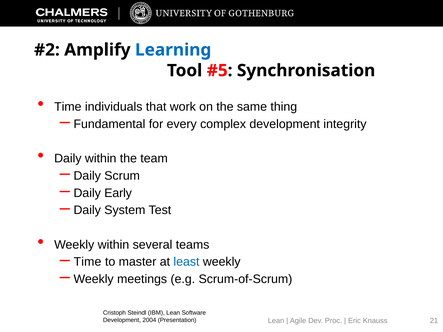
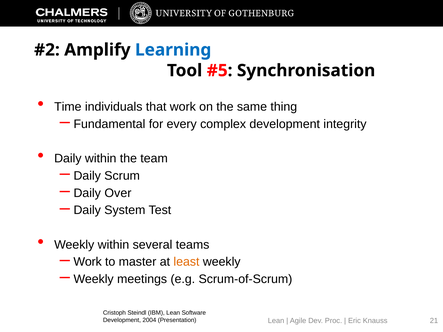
Early: Early -> Over
Time at (87, 262): Time -> Work
least colour: blue -> orange
